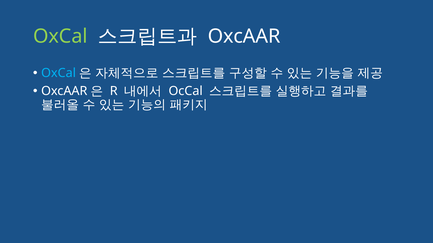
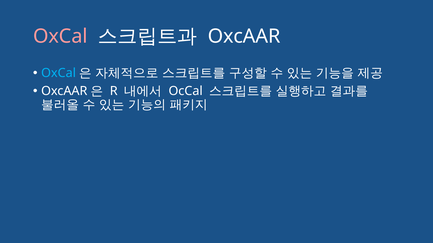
OxCal at (60, 36) colour: light green -> pink
